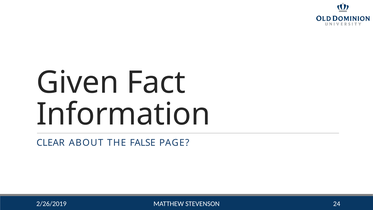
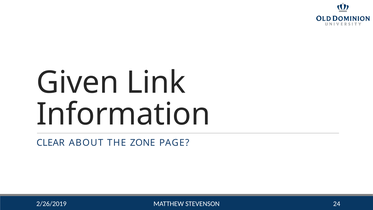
Fact: Fact -> Link
FALSE: FALSE -> ZONE
